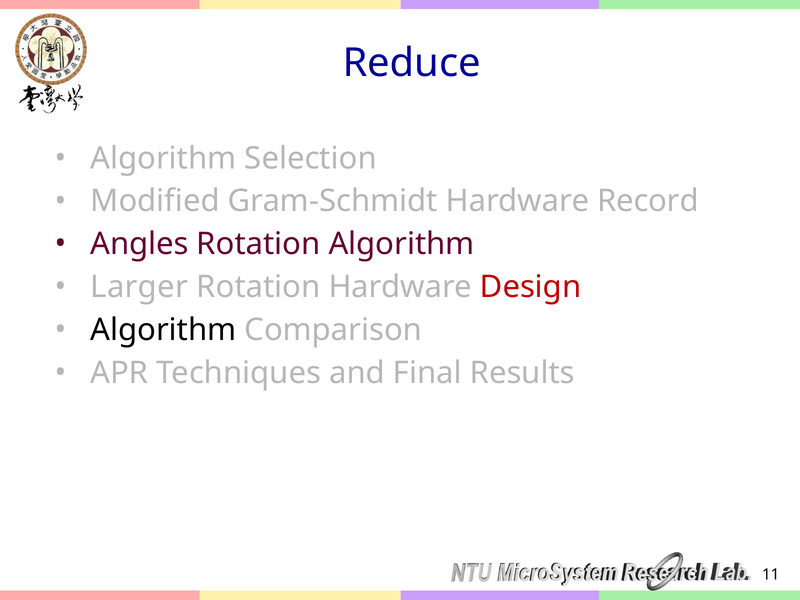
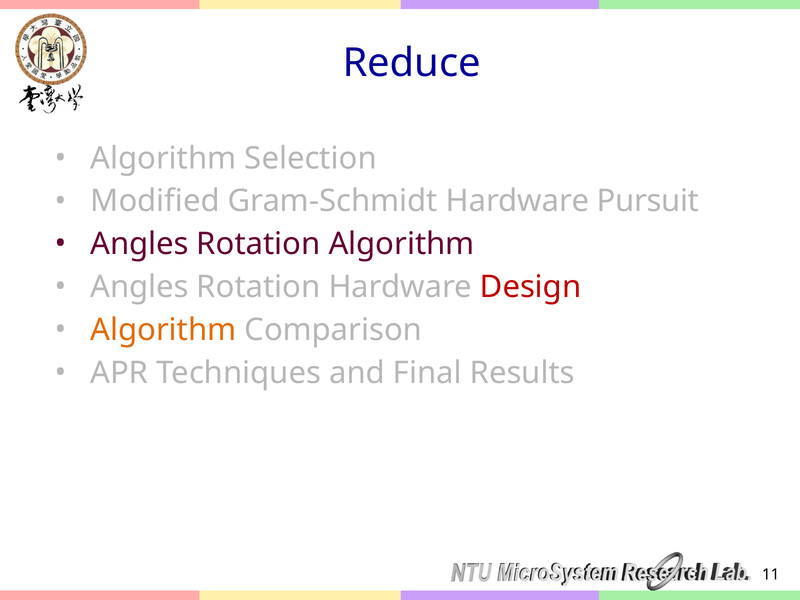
Record: Record -> Pursuit
Larger at (139, 287): Larger -> Angles
Algorithm at (163, 330) colour: black -> orange
